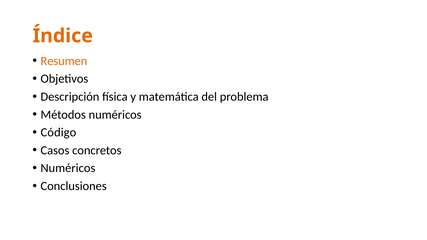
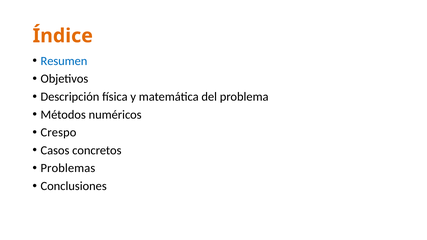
Resumen colour: orange -> blue
Código: Código -> Crespo
Numéricos at (68, 168): Numéricos -> Problemas
